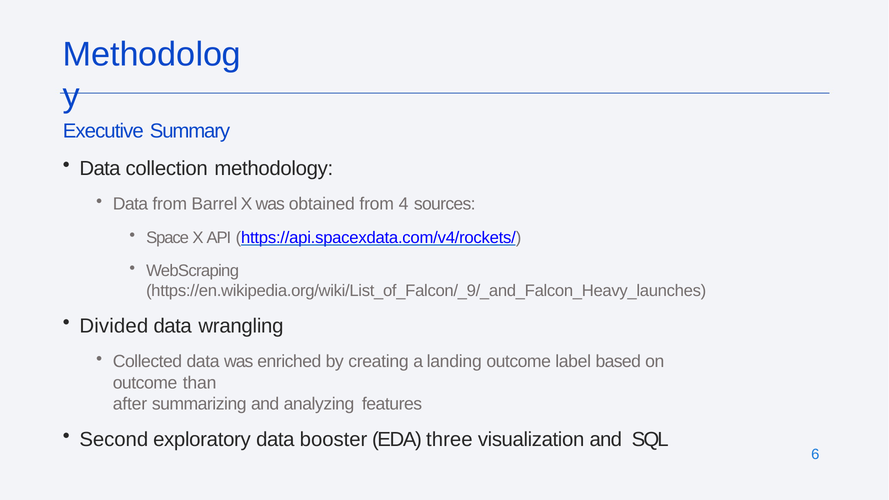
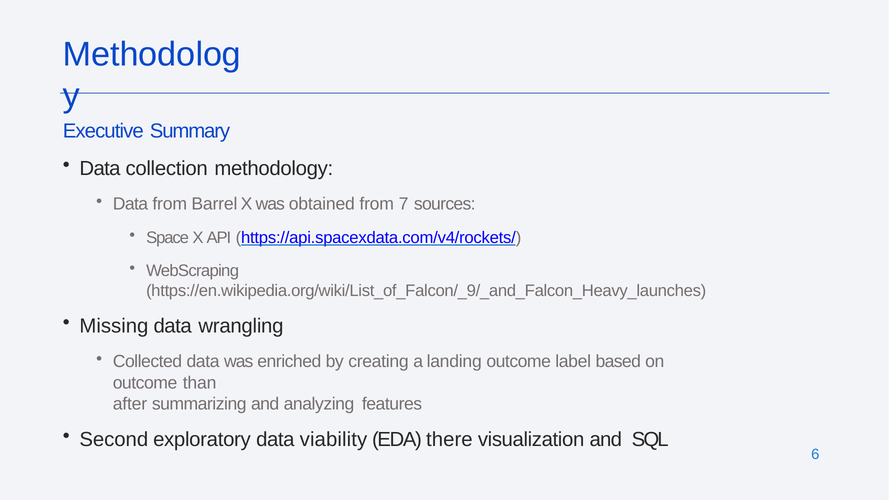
4: 4 -> 7
Divided: Divided -> Missing
booster: booster -> viability
three: three -> there
